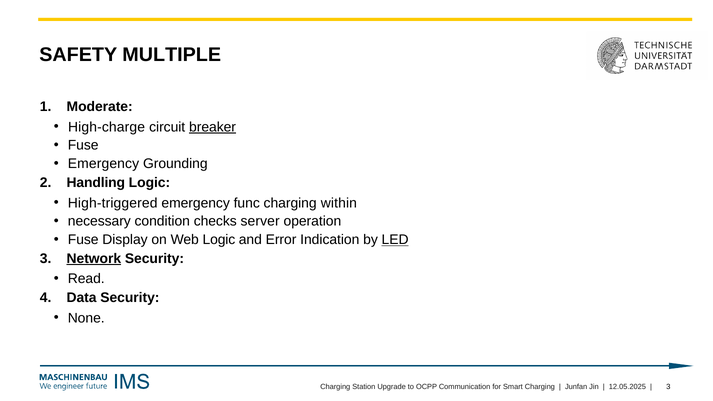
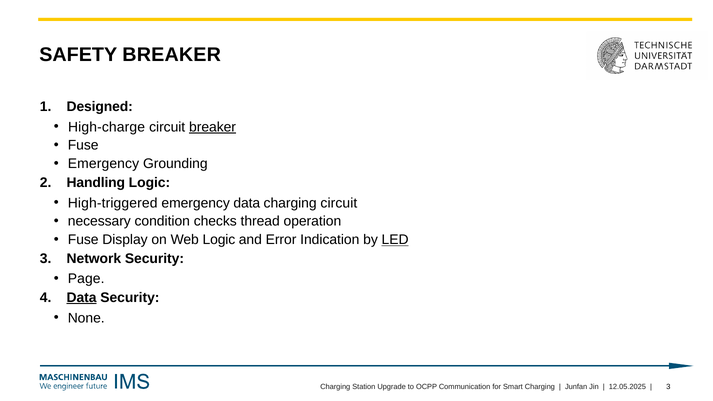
SAFETY MULTIPLE: MULTIPLE -> BREAKER
Moderate: Moderate -> Designed
emergency func: func -> data
charging within: within -> circuit
server: server -> thread
Network underline: present -> none
Read: Read -> Page
Data at (82, 298) underline: none -> present
